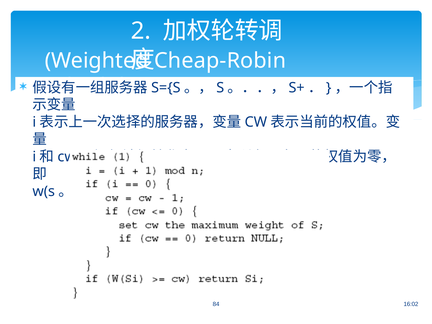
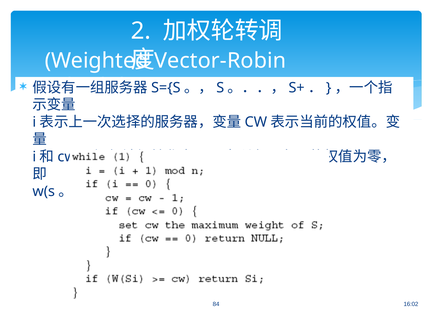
Cheap-Robin: Cheap-Robin -> Vector-Robin
